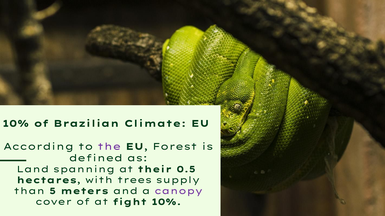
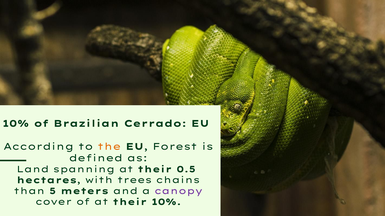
Climate: Climate -> Cerrado
the colour: purple -> orange
supply: supply -> chains
of at fight: fight -> their
